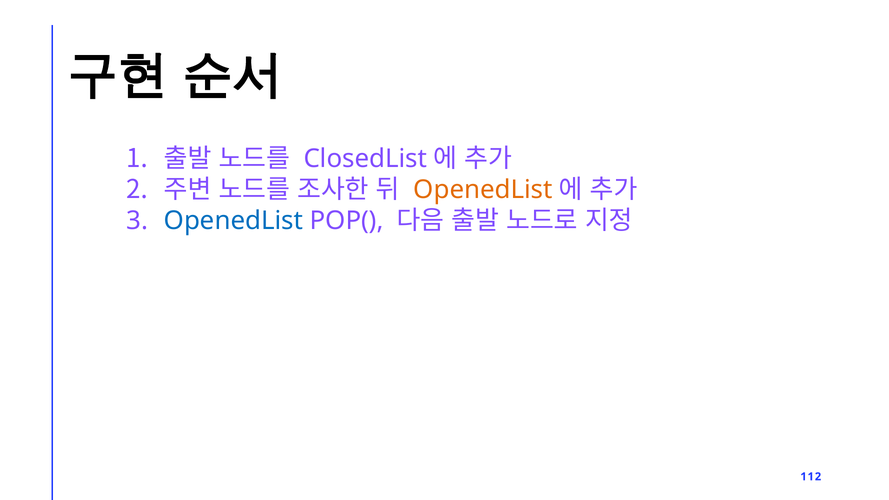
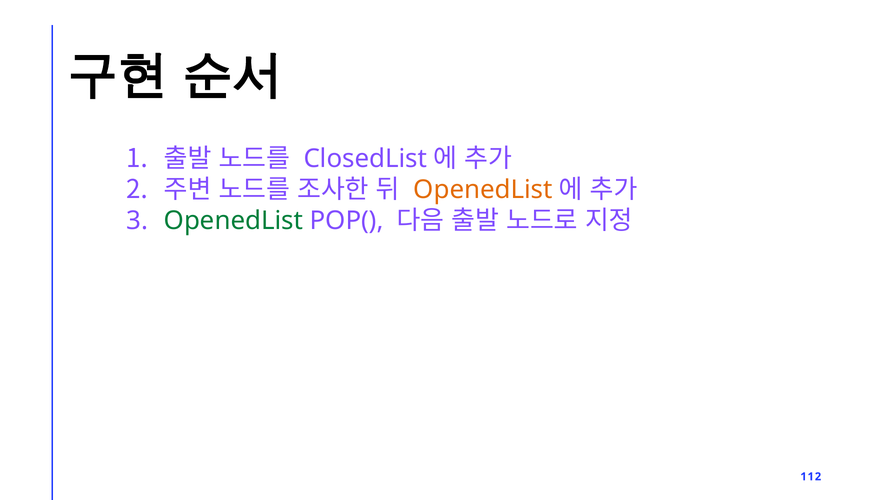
OpenedList at (233, 221) colour: blue -> green
